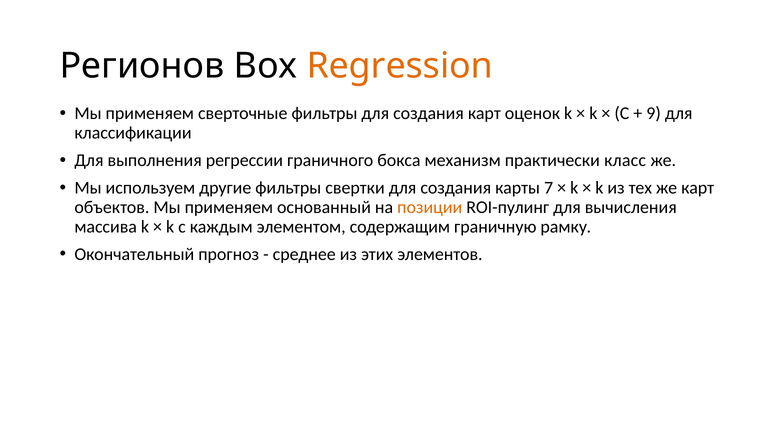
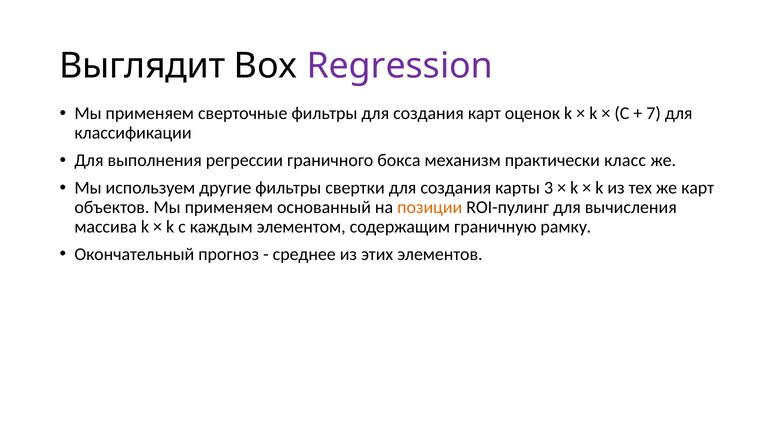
Регионов: Регионов -> Выглядит
Regression colour: orange -> purple
9: 9 -> 7
7: 7 -> 3
